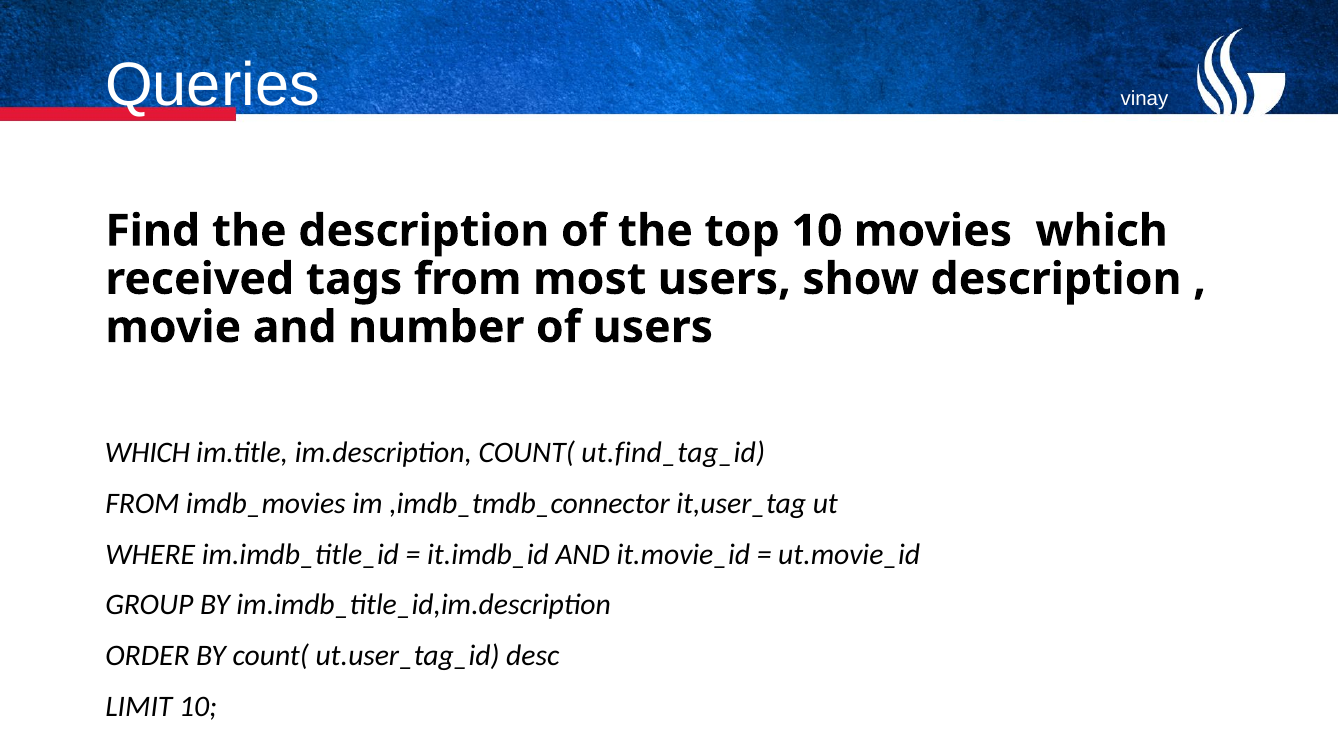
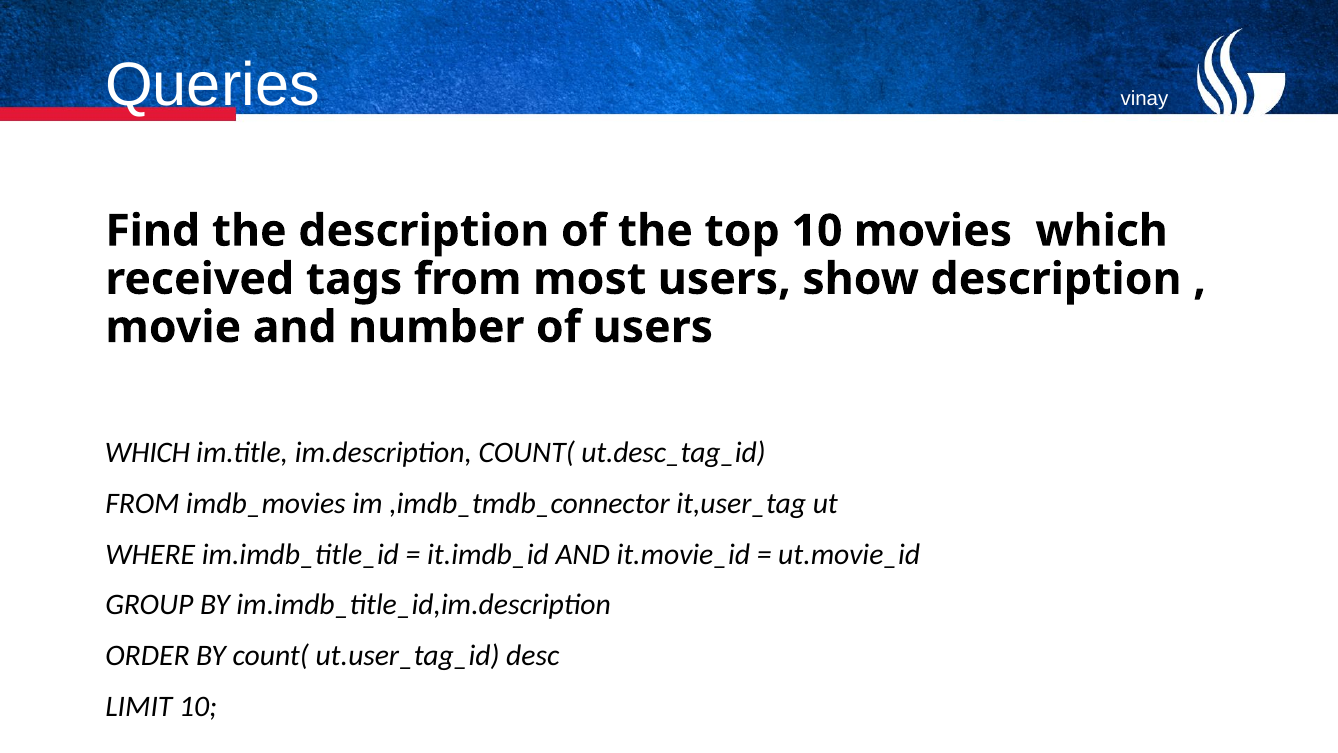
ut.find_tag_id: ut.find_tag_id -> ut.desc_tag_id
